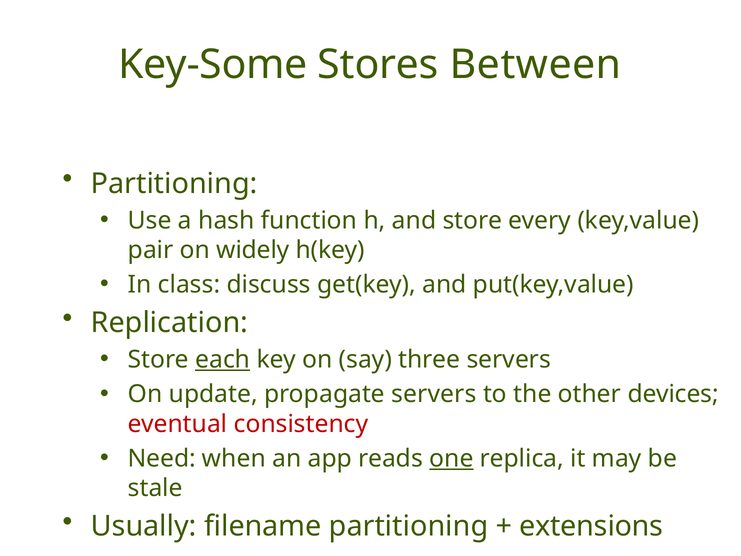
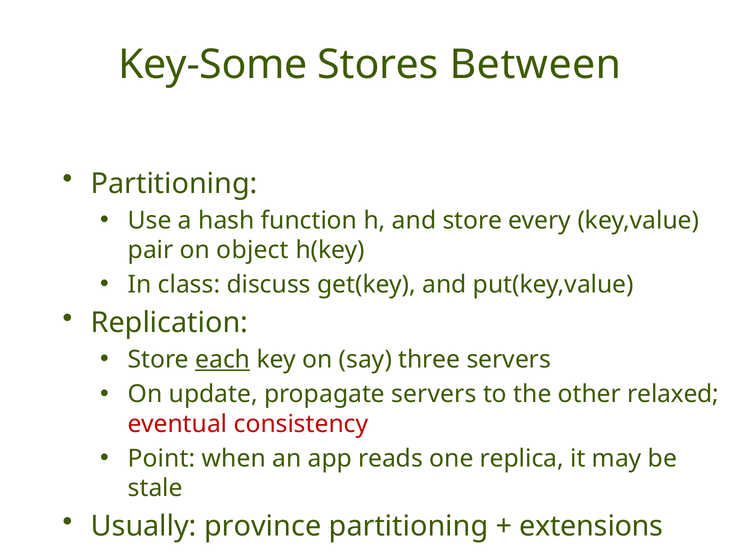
widely: widely -> object
devices: devices -> relaxed
Need: Need -> Point
one underline: present -> none
filename: filename -> province
